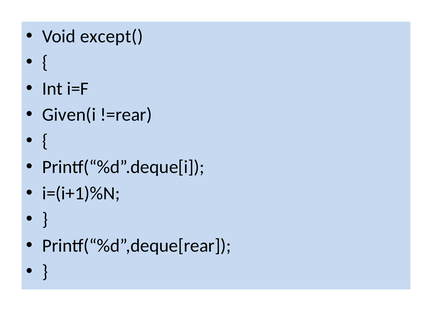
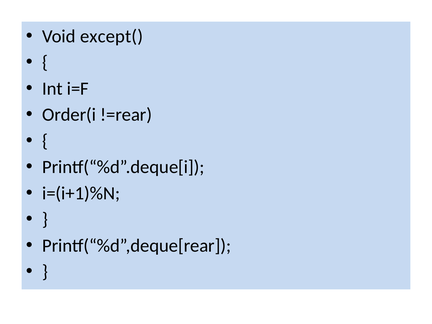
Given(i: Given(i -> Order(i
